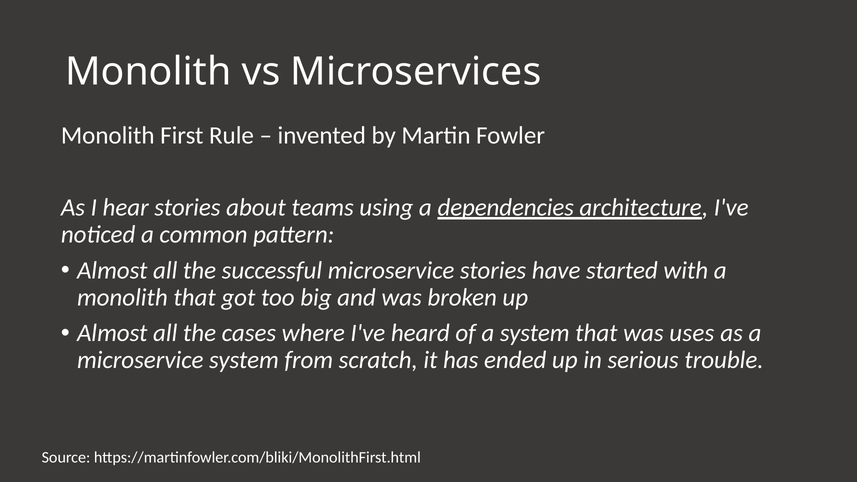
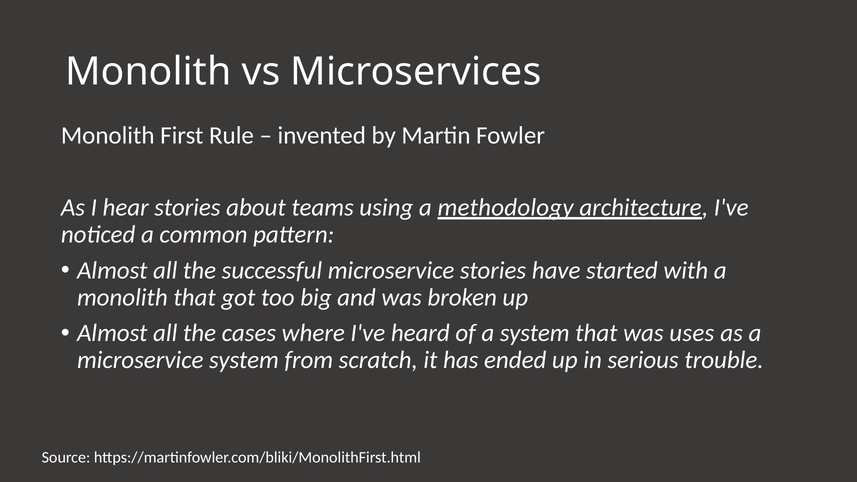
dependencies: dependencies -> methodology
